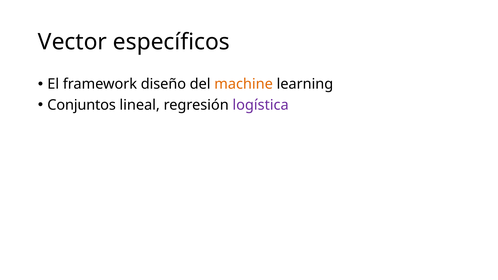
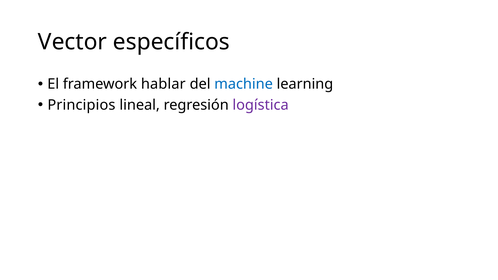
diseño: diseño -> hablar
machine colour: orange -> blue
Conjuntos: Conjuntos -> Principios
